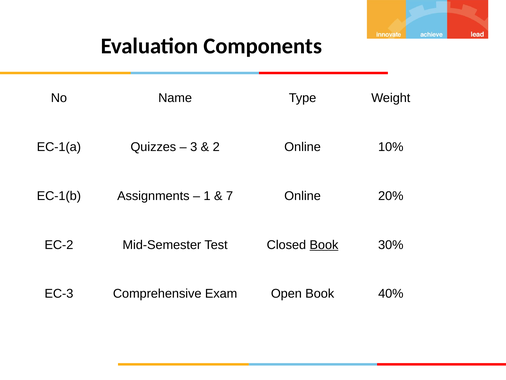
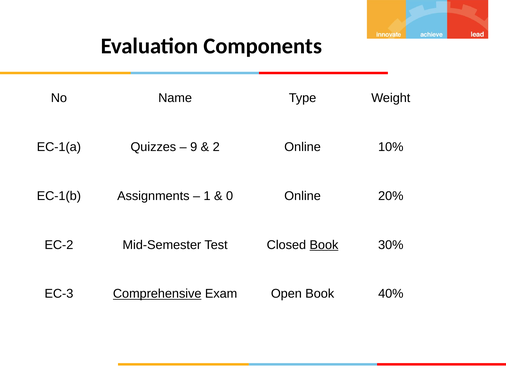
3: 3 -> 9
7: 7 -> 0
Comprehensive underline: none -> present
